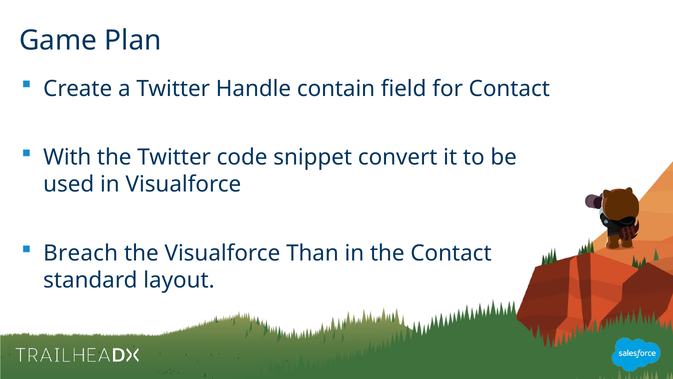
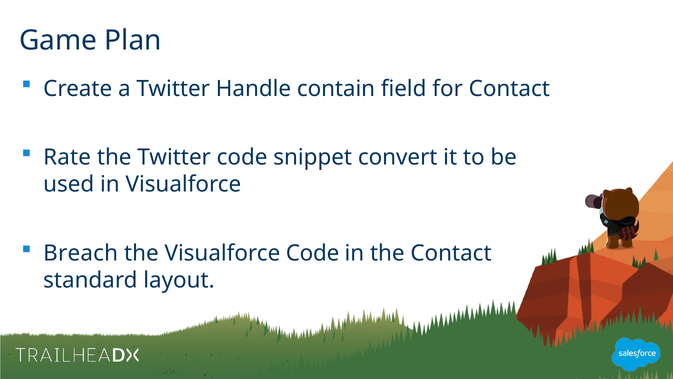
With: With -> Rate
Visualforce Than: Than -> Code
